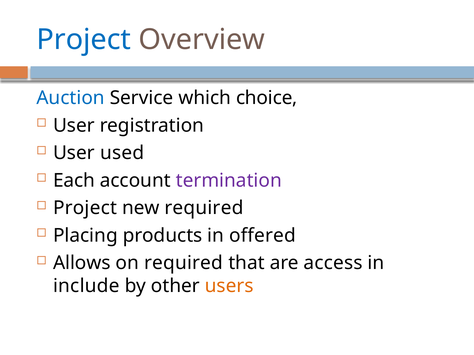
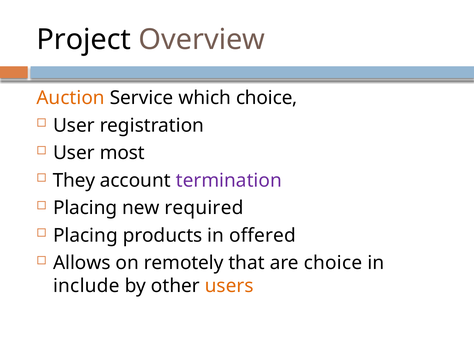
Project at (84, 40) colour: blue -> black
Auction colour: blue -> orange
used: used -> most
Each: Each -> They
Project at (85, 208): Project -> Placing
on required: required -> remotely
are access: access -> choice
